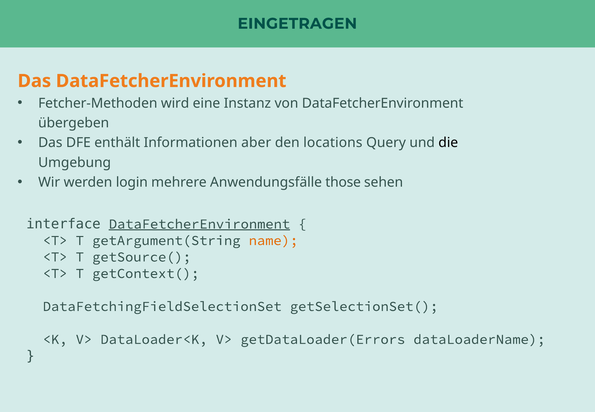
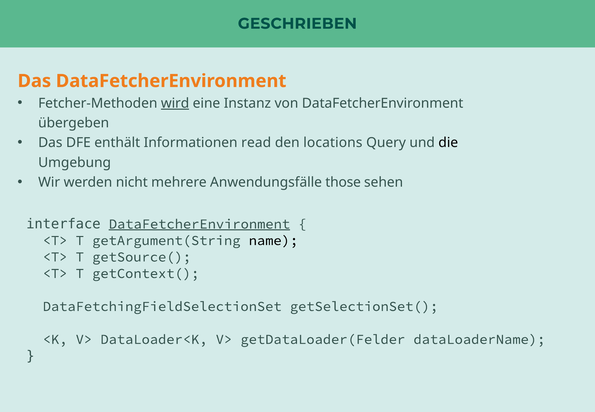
EINGETRAGEN: EINGETRAGEN -> GESCHRIEBEN
wird underline: none -> present
aber: aber -> read
login: login -> nicht
name colour: orange -> black
getDataLoader(Errors: getDataLoader(Errors -> getDataLoader(Felder
